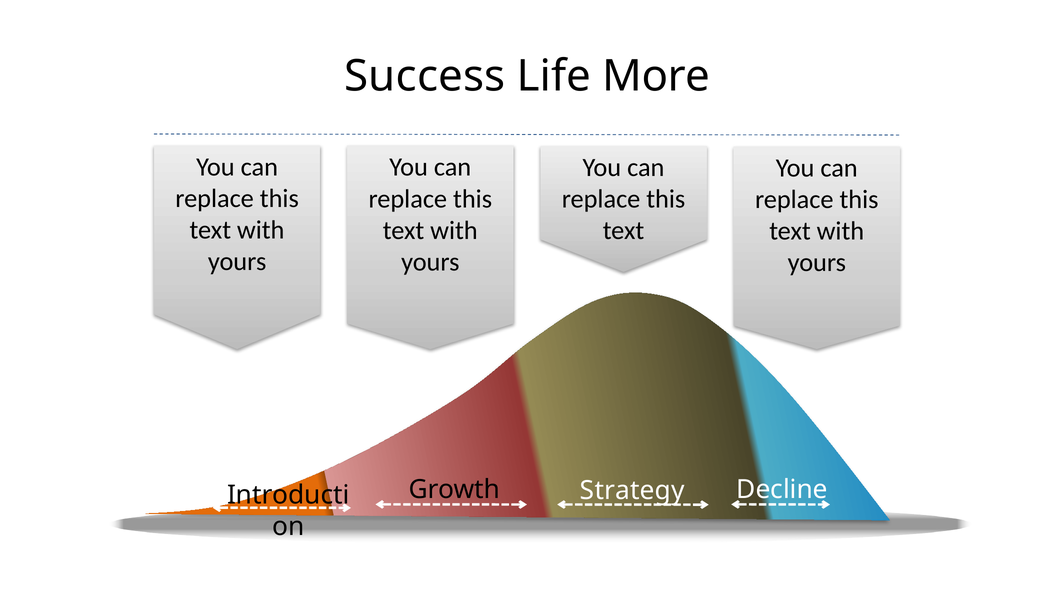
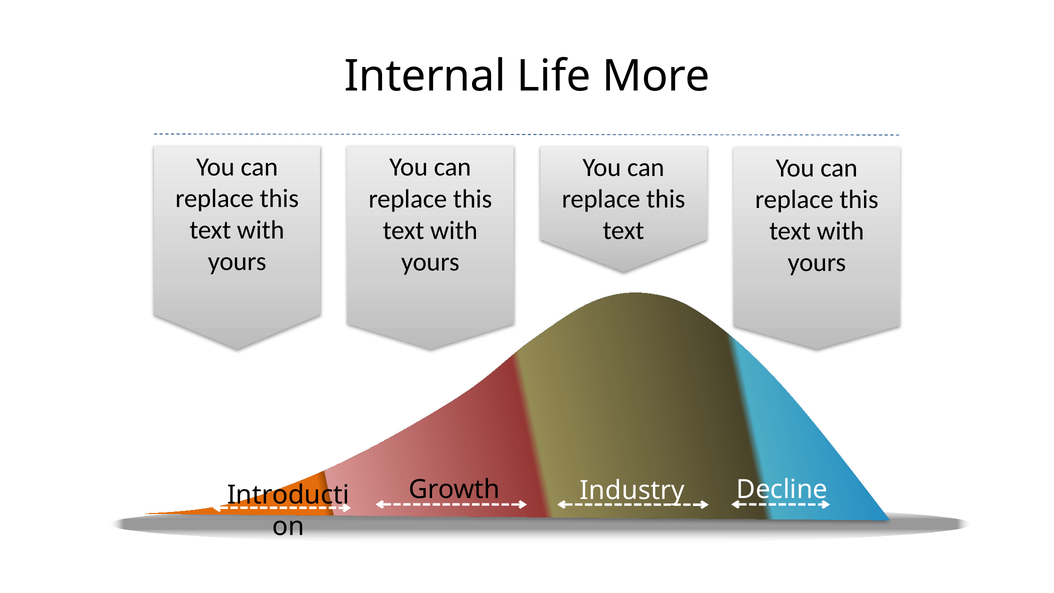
Success: Success -> Internal
Strategy: Strategy -> Industry
